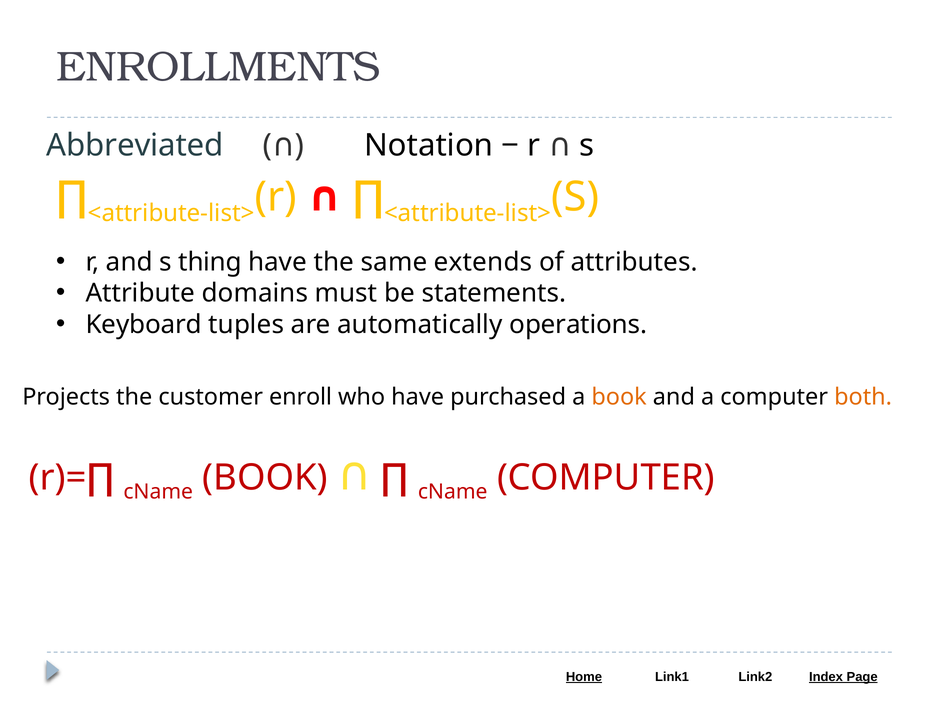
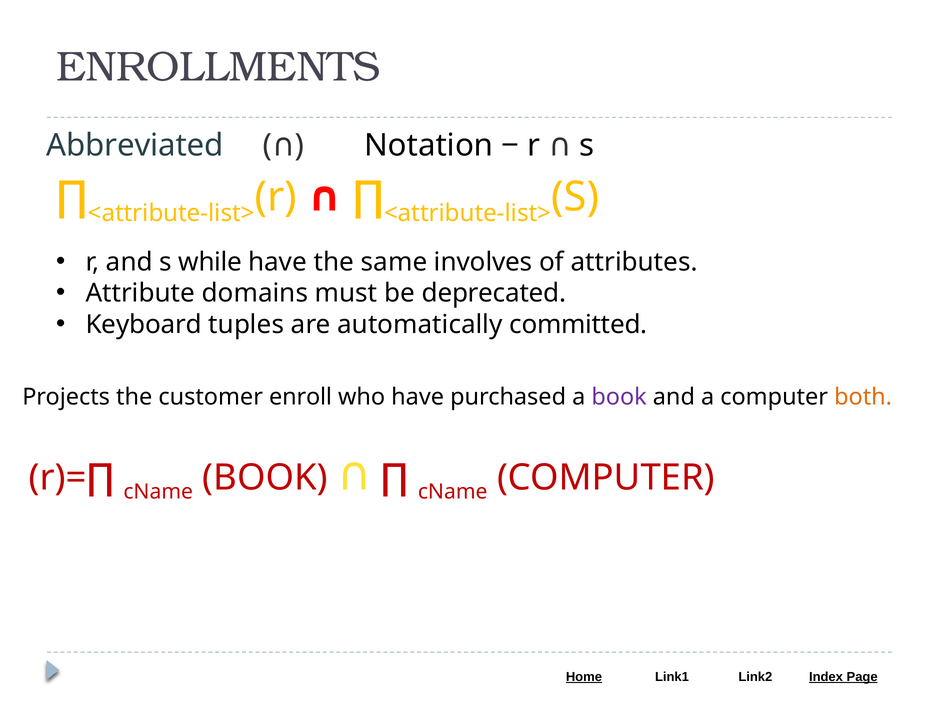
thing: thing -> while
extends: extends -> involves
statements: statements -> deprecated
operations: operations -> committed
book at (619, 397) colour: orange -> purple
